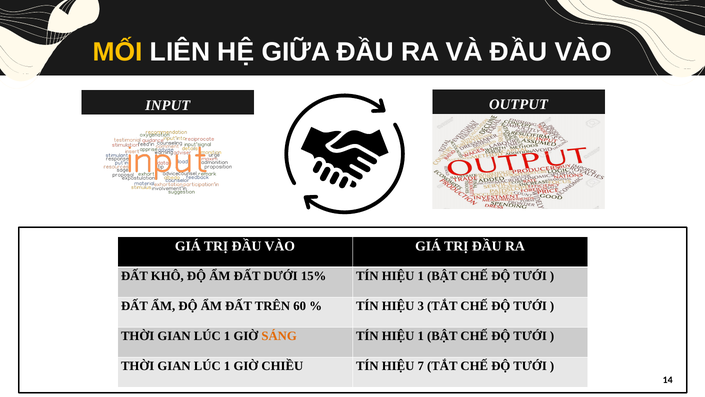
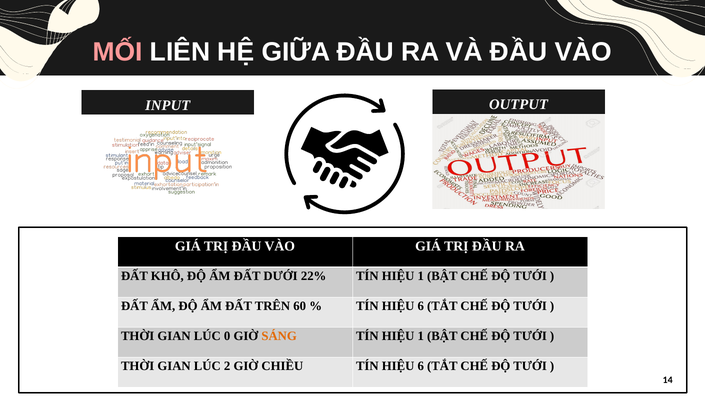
MỐI colour: yellow -> pink
15%: 15% -> 22%
3 at (421, 306): 3 -> 6
1 at (227, 336): 1 -> 0
1 at (227, 366): 1 -> 2
CHIỀU TÍN HIỆU 7: 7 -> 6
